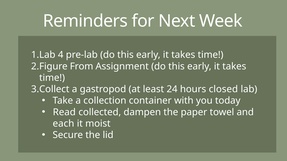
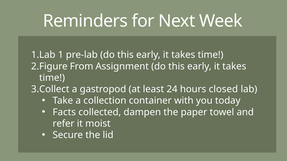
4: 4 -> 1
Read: Read -> Facts
each: each -> refer
